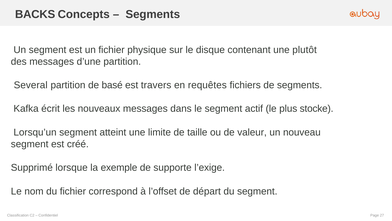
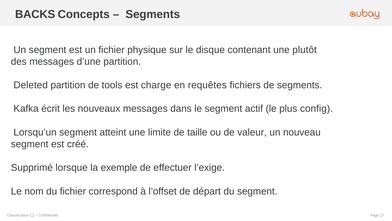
Several: Several -> Deleted
basé: basé -> tools
travers: travers -> charge
stocke: stocke -> config
supporte: supporte -> effectuer
